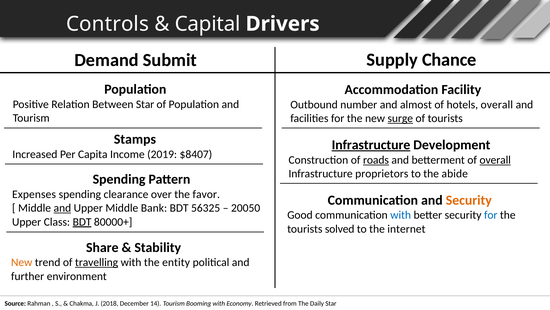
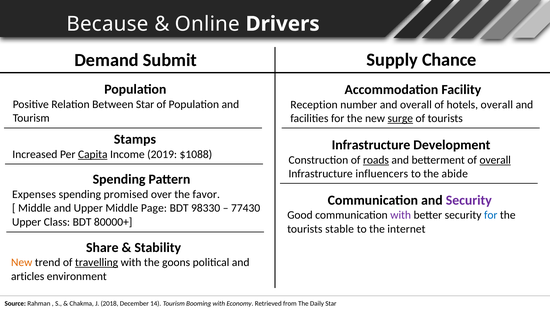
Controls: Controls -> Because
Capital: Capital -> Online
Outbound: Outbound -> Reception
and almost: almost -> overall
Infrastructure at (371, 145) underline: present -> none
Capita underline: none -> present
$8407: $8407 -> $1088
proprietors: proprietors -> influencers
clearance: clearance -> promised
Security at (469, 200) colour: orange -> purple
and at (62, 208) underline: present -> none
Bank: Bank -> Page
56325: 56325 -> 98330
20050: 20050 -> 77430
with at (401, 215) colour: blue -> purple
BDT at (82, 221) underline: present -> none
solved: solved -> stable
entity: entity -> goons
further: further -> articles
